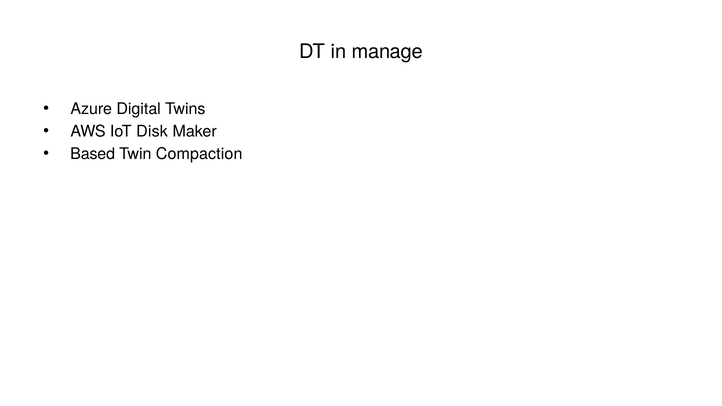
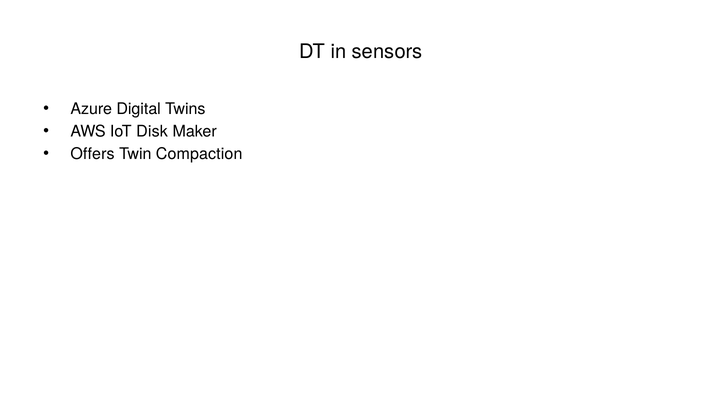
manage: manage -> sensors
Based: Based -> Offers
